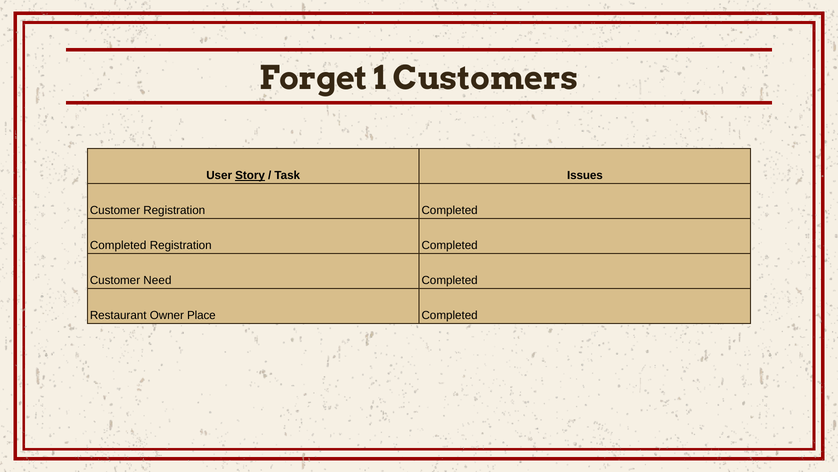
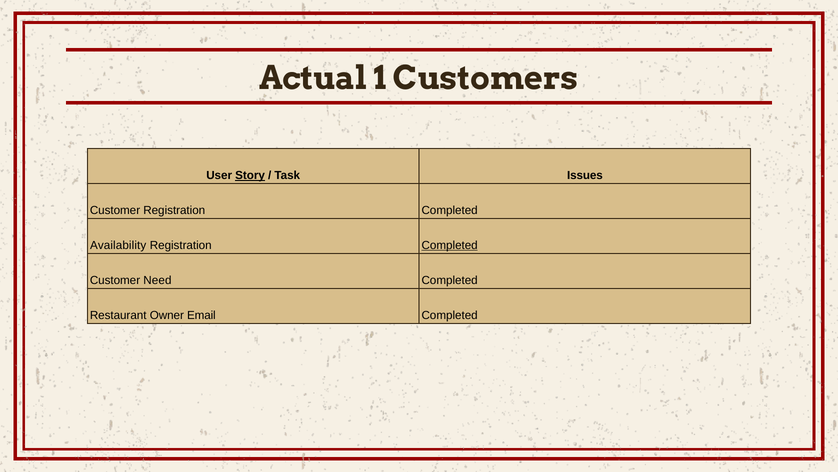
Forget: Forget -> Actual
Completed at (118, 245): Completed -> Availability
Completed at (450, 245) underline: none -> present
Place: Place -> Email
